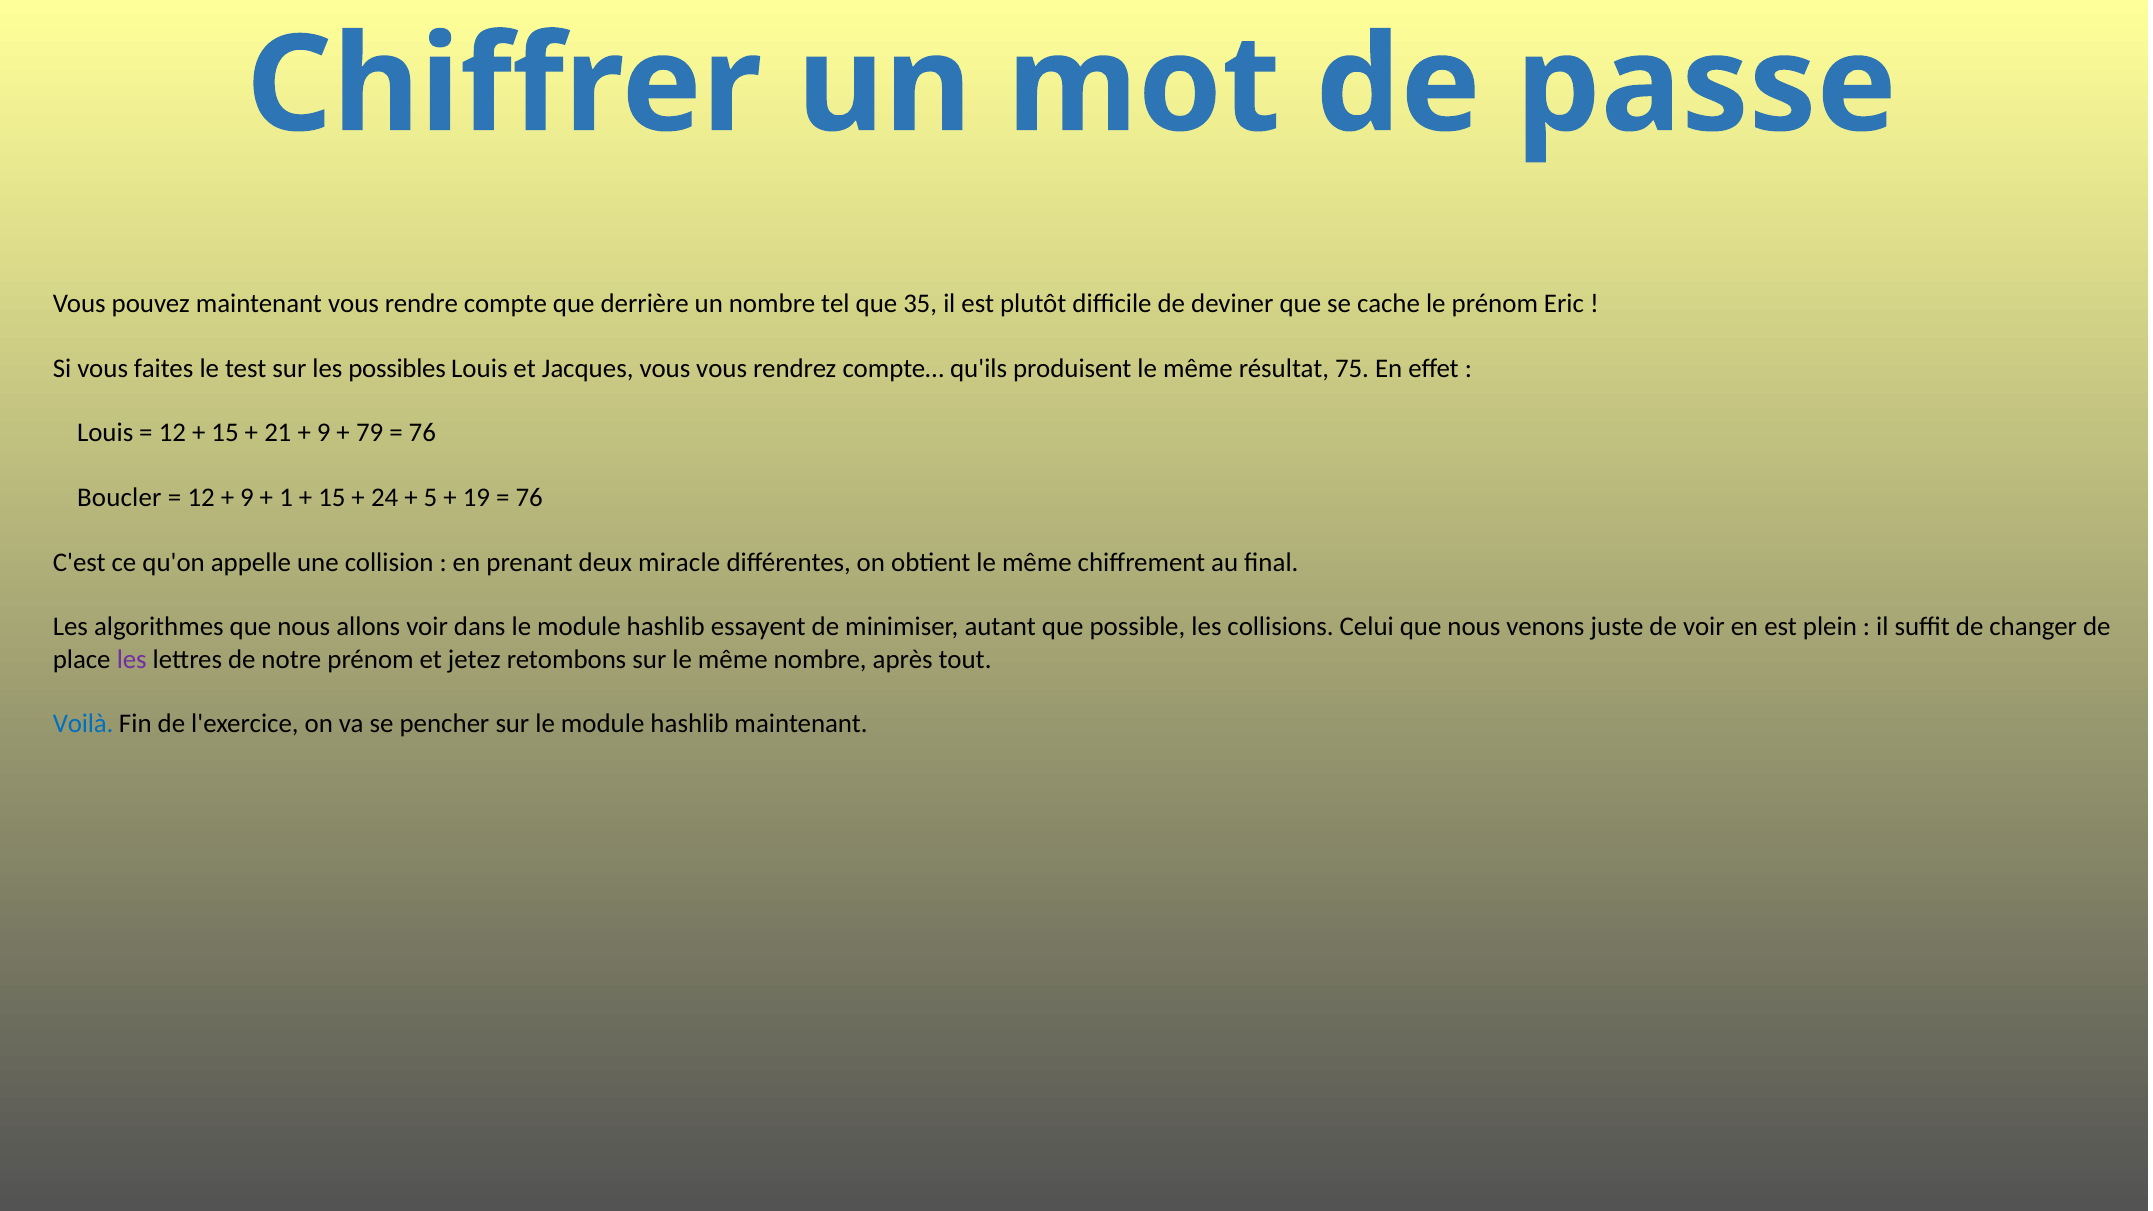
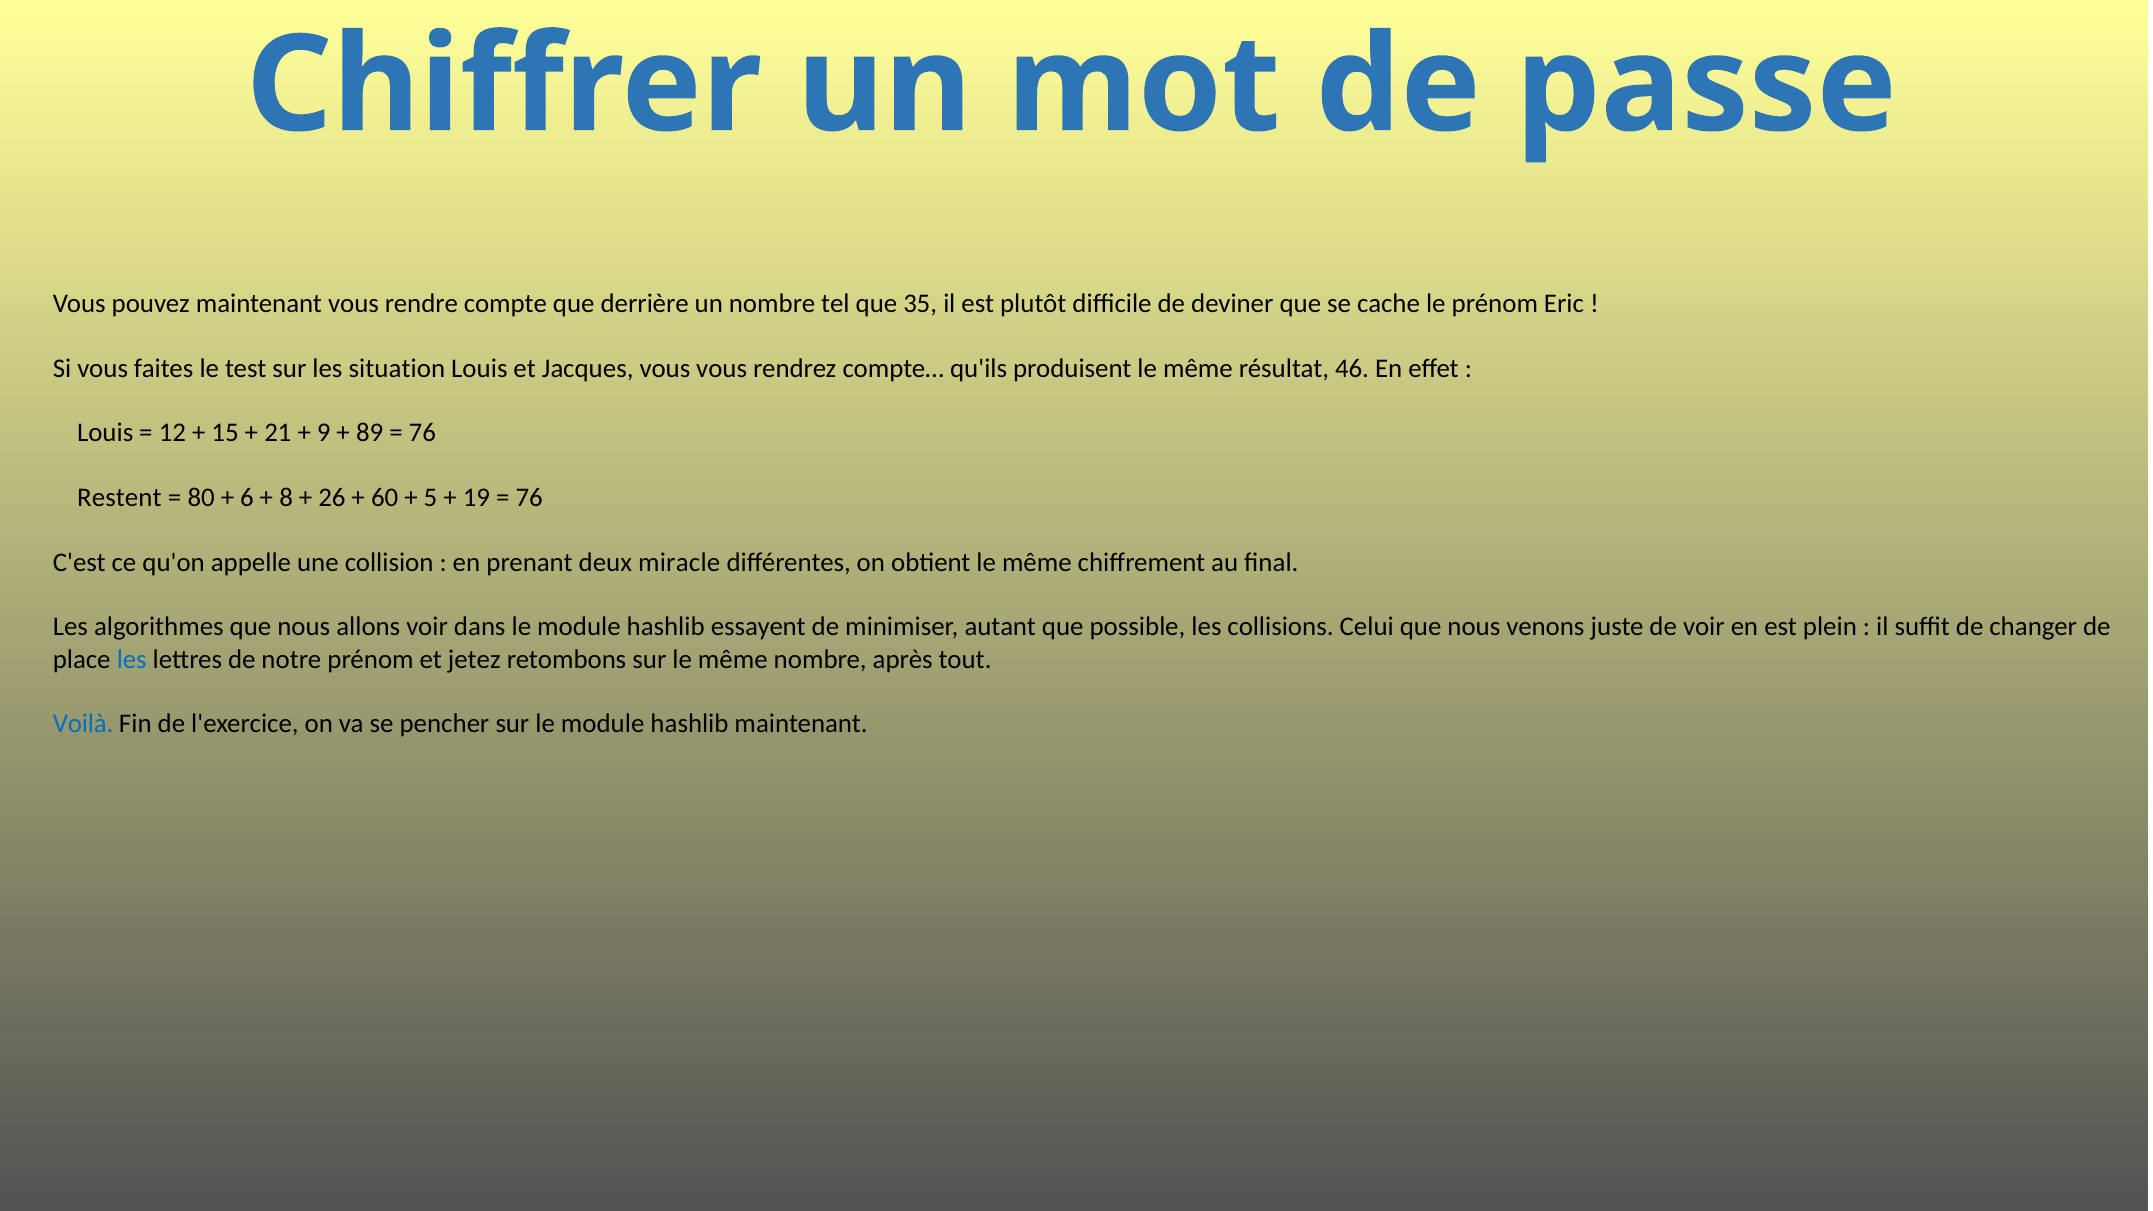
possibles: possibles -> situation
75: 75 -> 46
79: 79 -> 89
Boucler: Boucler -> Restent
12 at (201, 498): 12 -> 80
9 at (247, 498): 9 -> 6
1: 1 -> 8
15 at (332, 498): 15 -> 26
24: 24 -> 60
les at (132, 659) colour: purple -> blue
